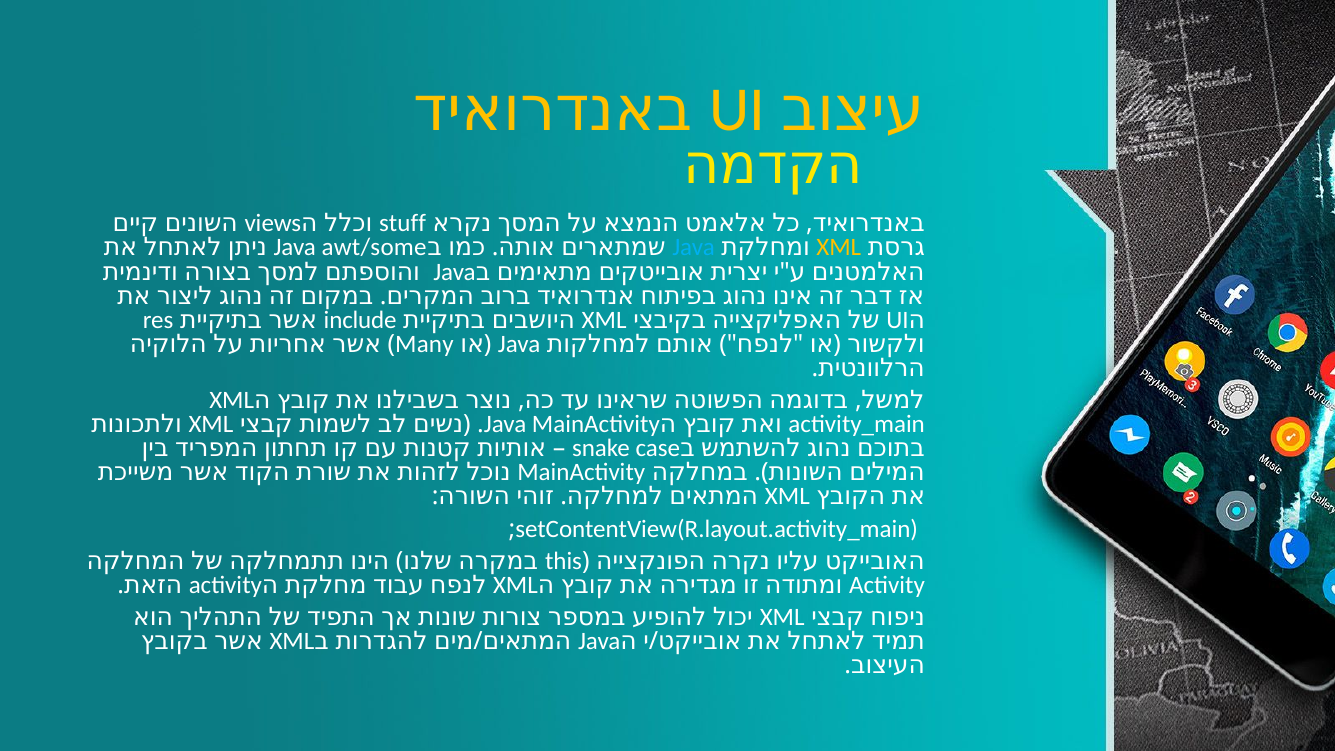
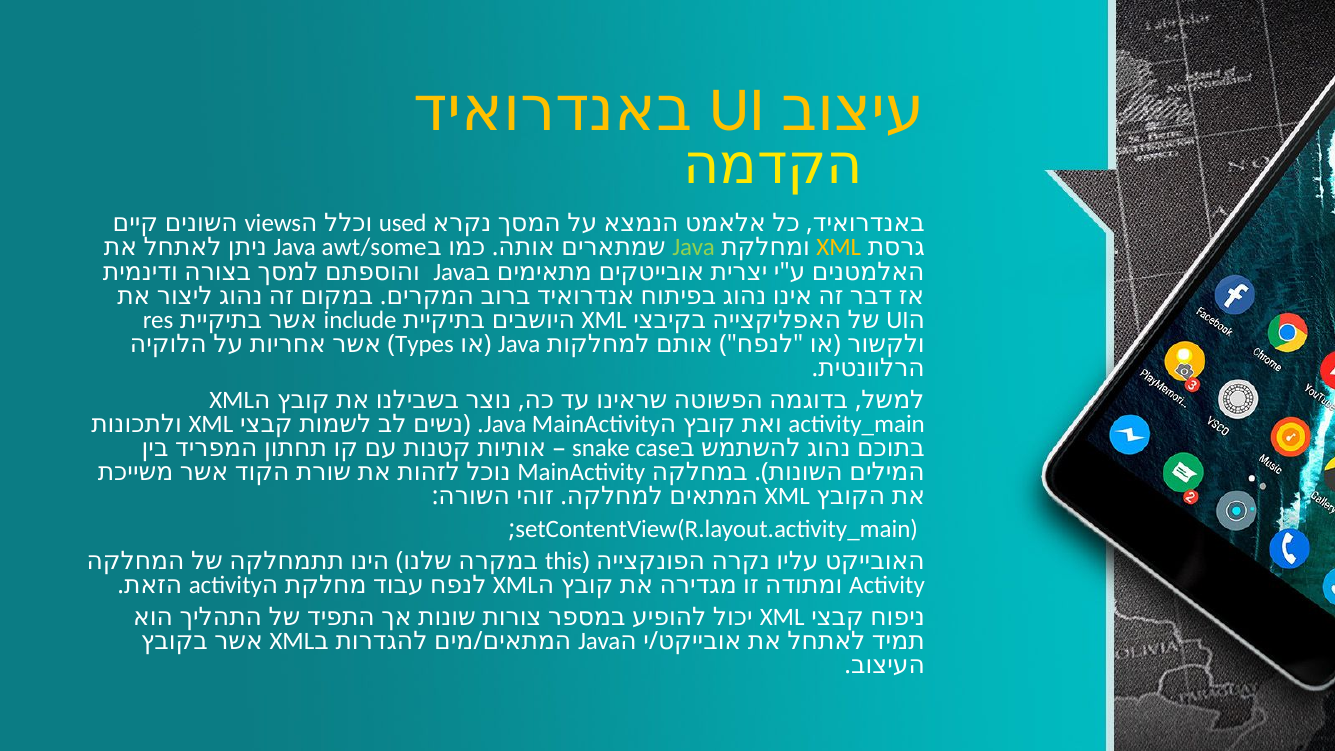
stuff: stuff -> used
Java at (694, 248) colour: light blue -> light green
Many: Many -> Types
